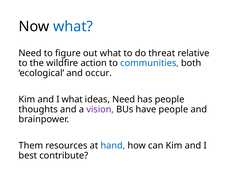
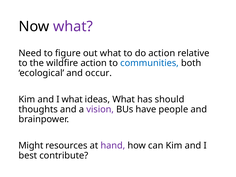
what at (73, 26) colour: blue -> purple
do threat: threat -> action
ideas Need: Need -> What
has people: people -> should
Them: Them -> Might
hand colour: blue -> purple
